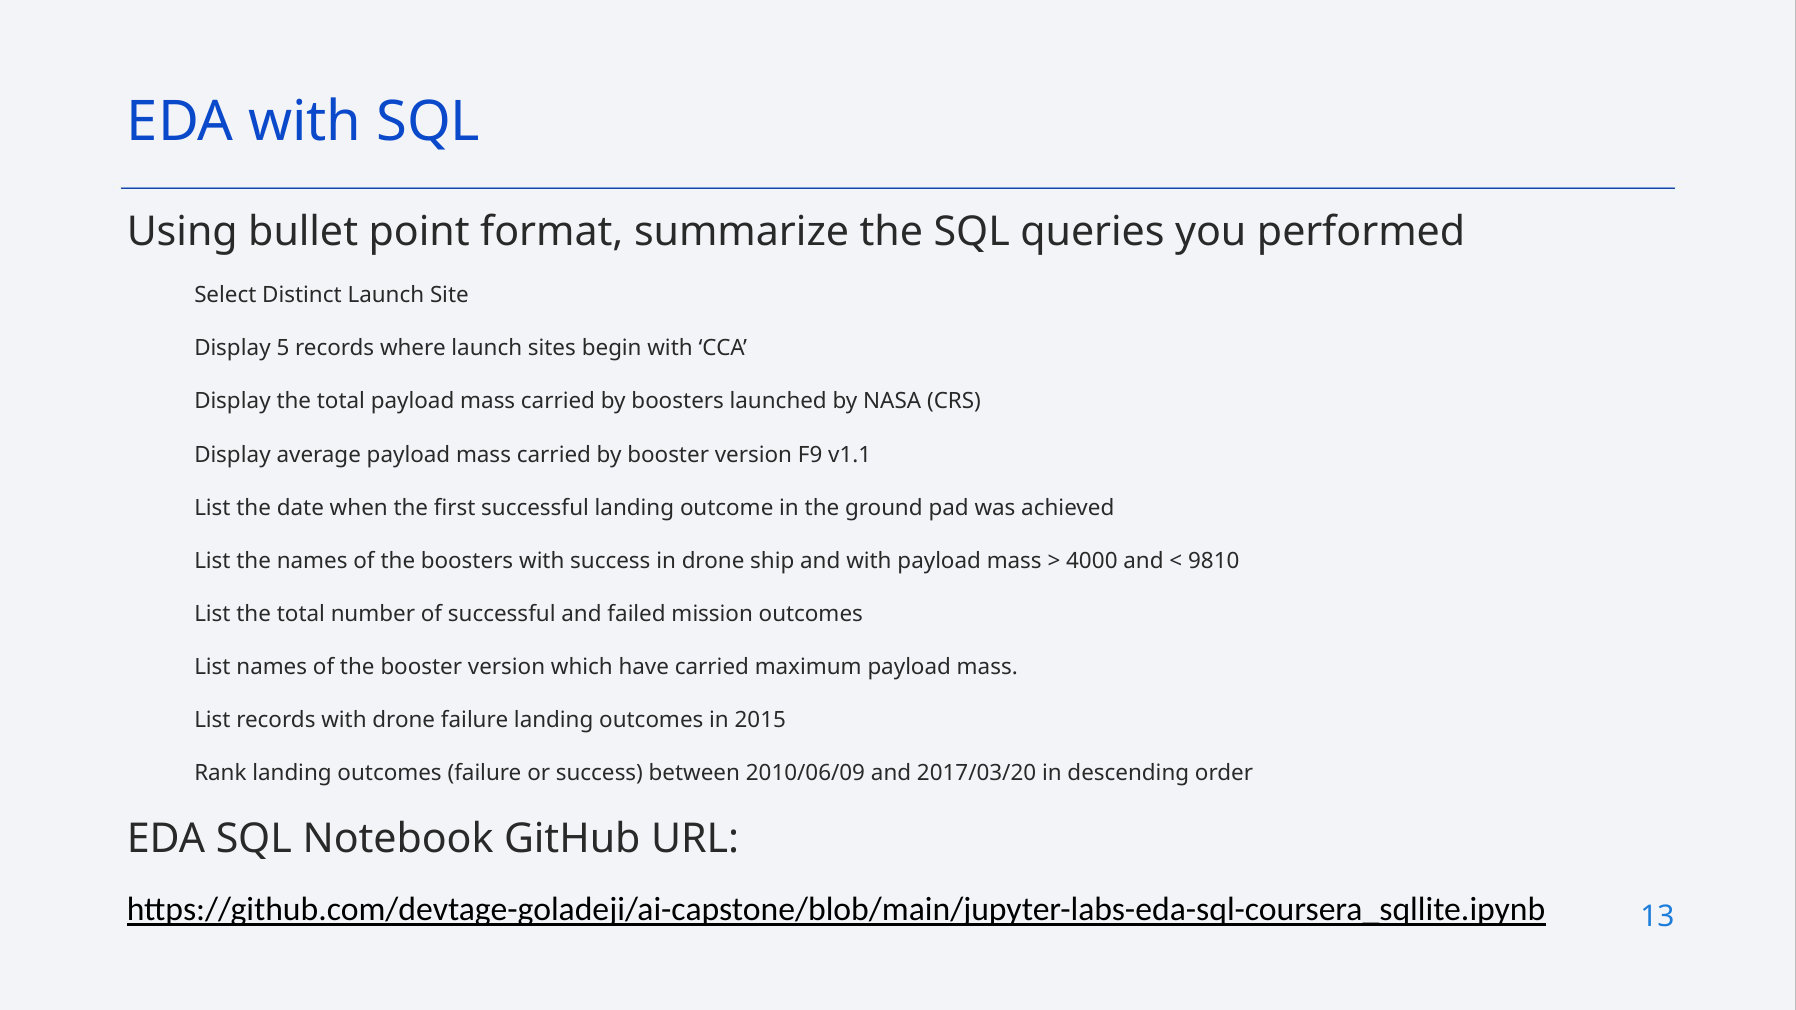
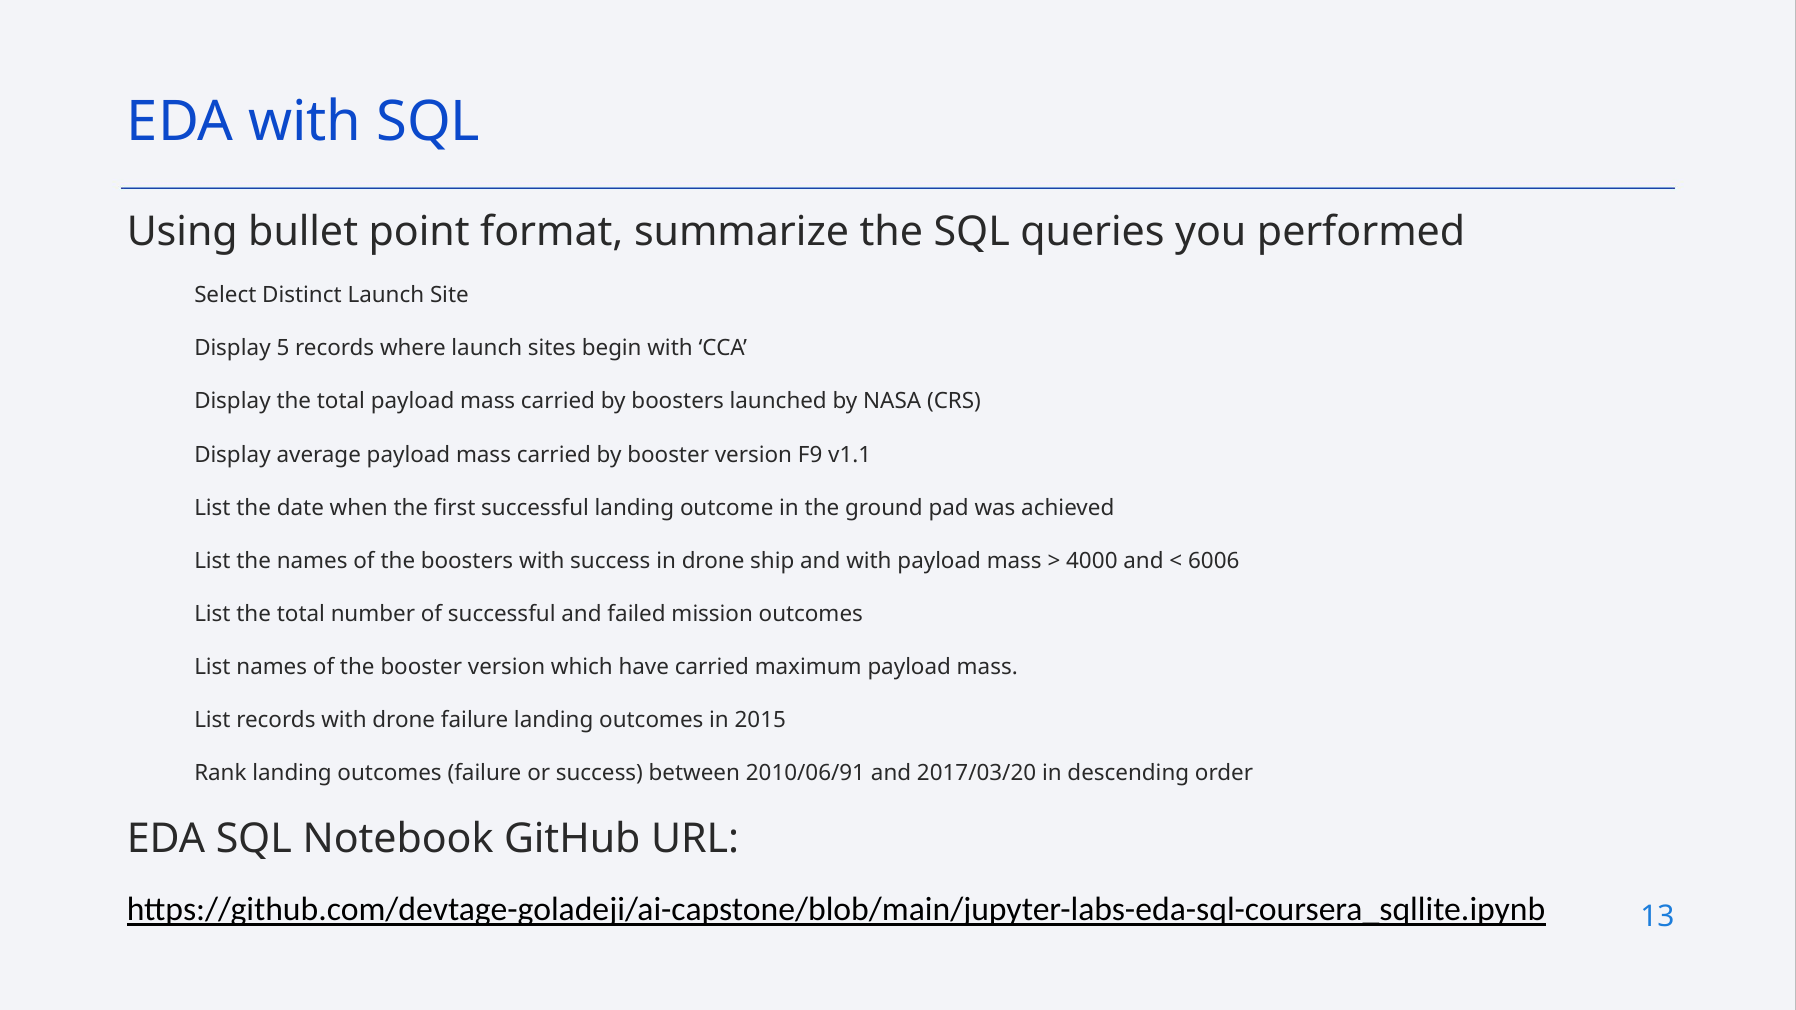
9810: 9810 -> 6006
2010/06/09: 2010/06/09 -> 2010/06/91
